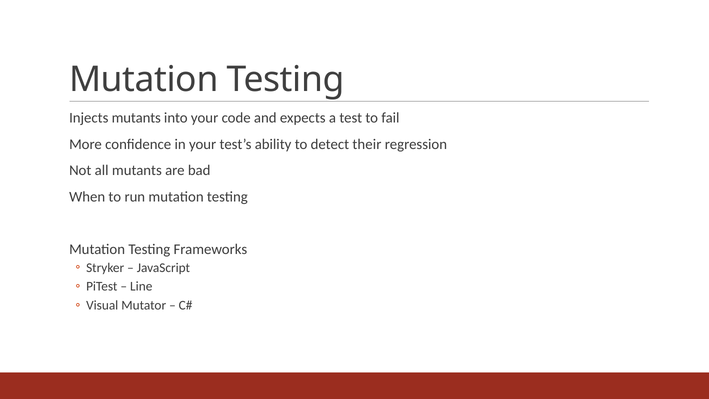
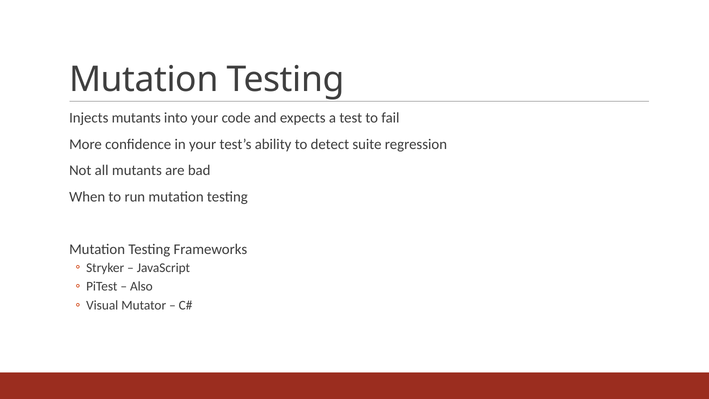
their: their -> suite
Line: Line -> Also
